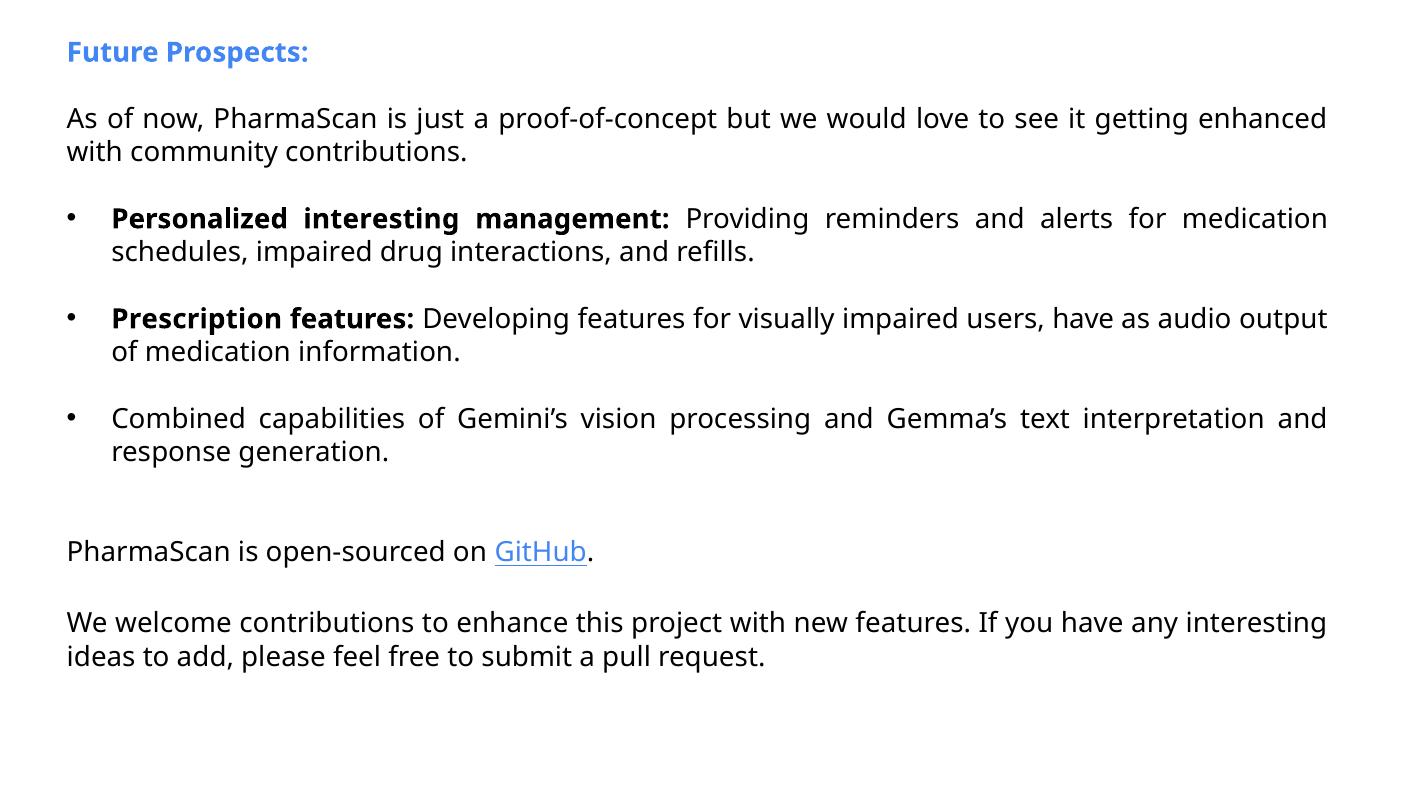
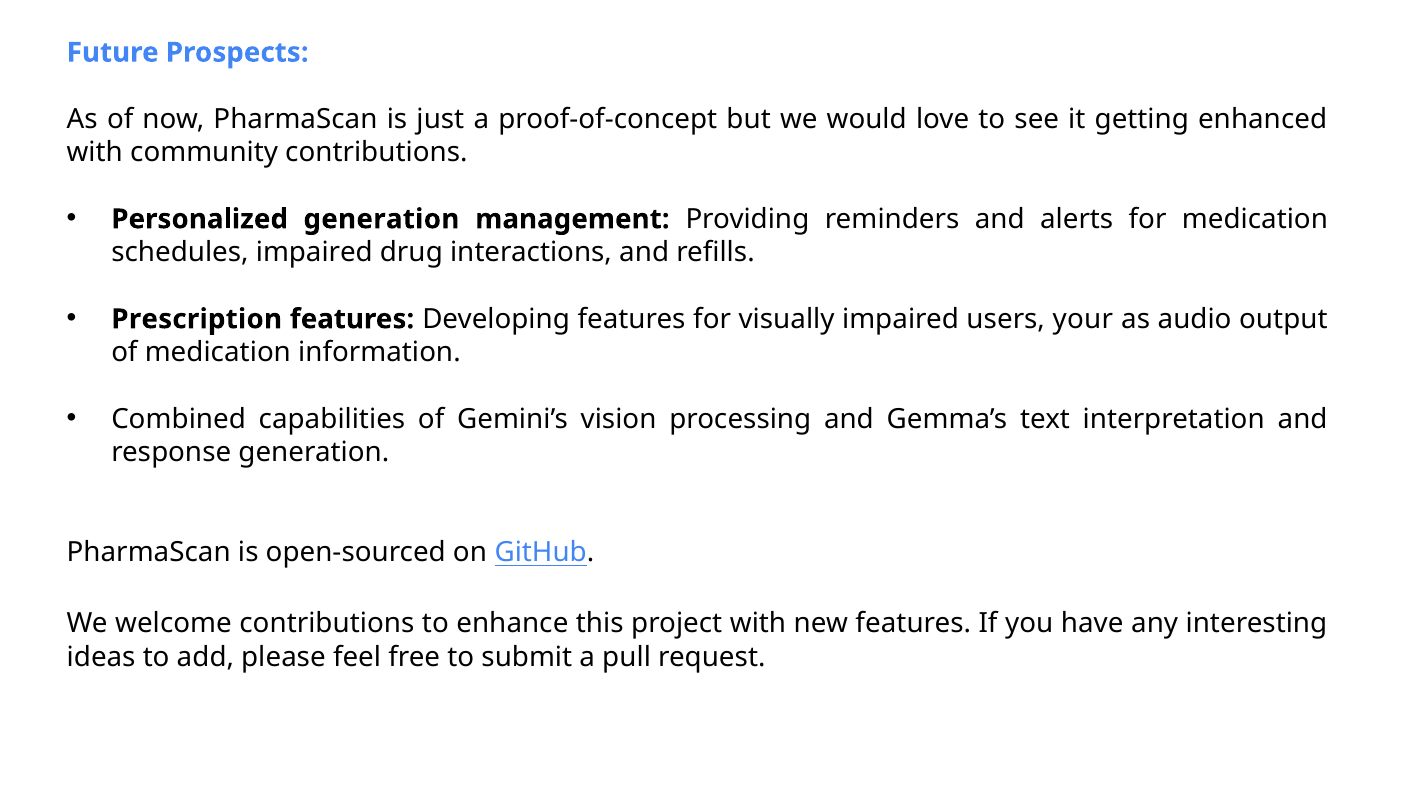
Personalized interesting: interesting -> generation
users have: have -> your
